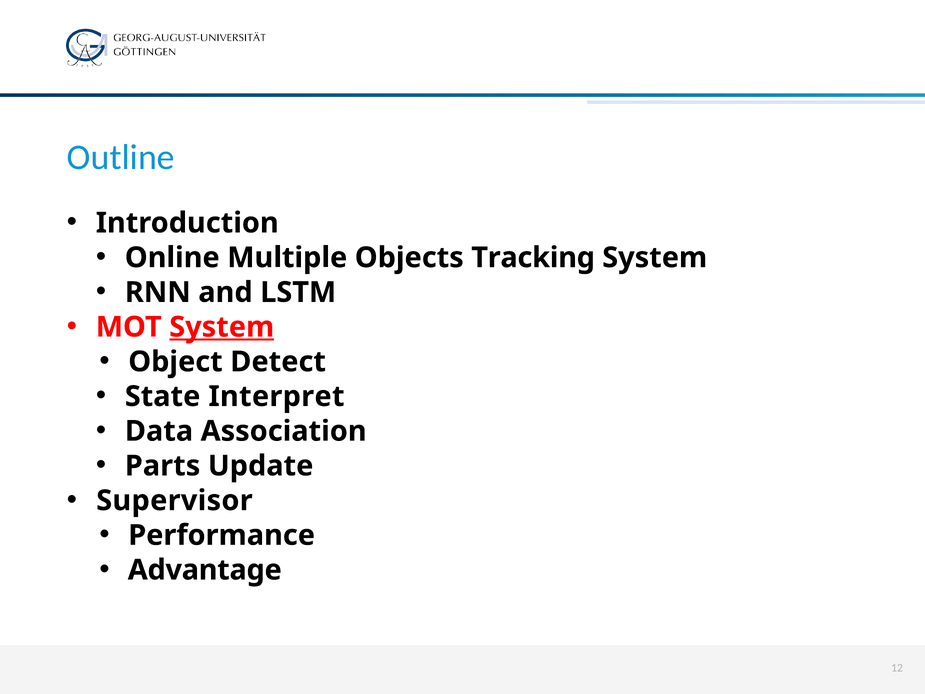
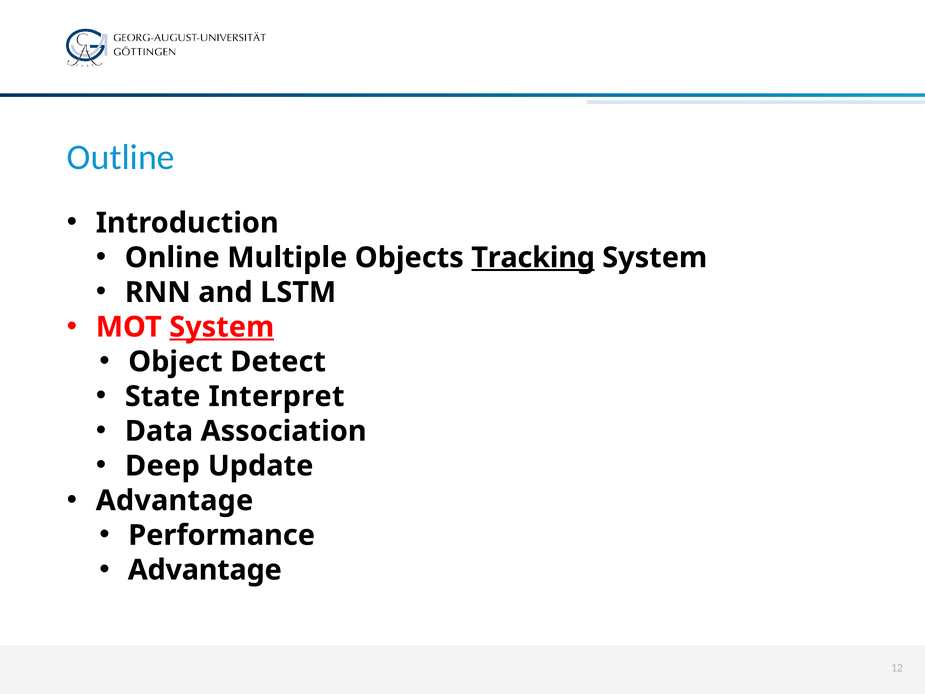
Tracking underline: none -> present
Parts: Parts -> Deep
Supervisor at (174, 500): Supervisor -> Advantage
